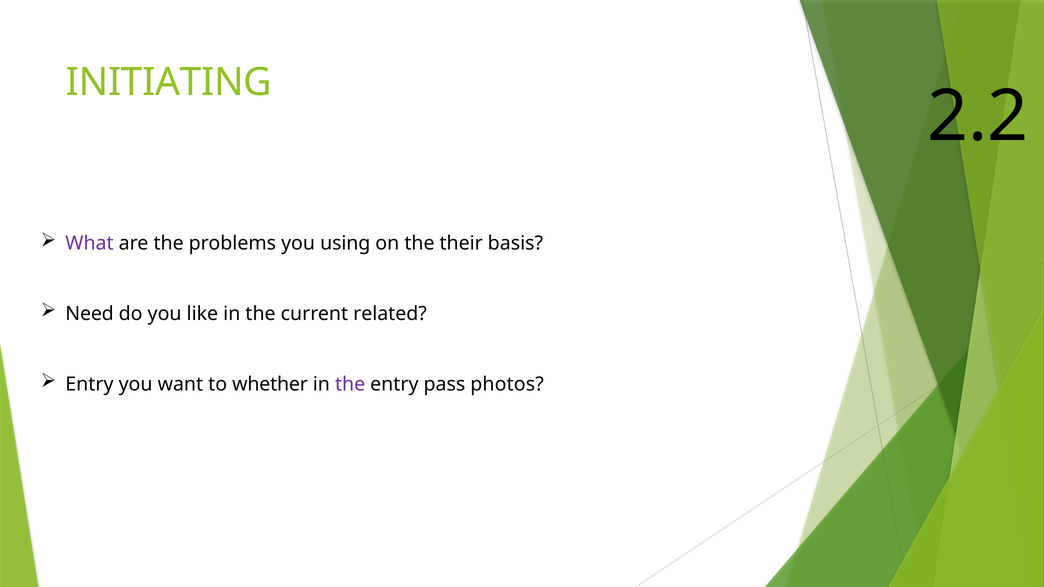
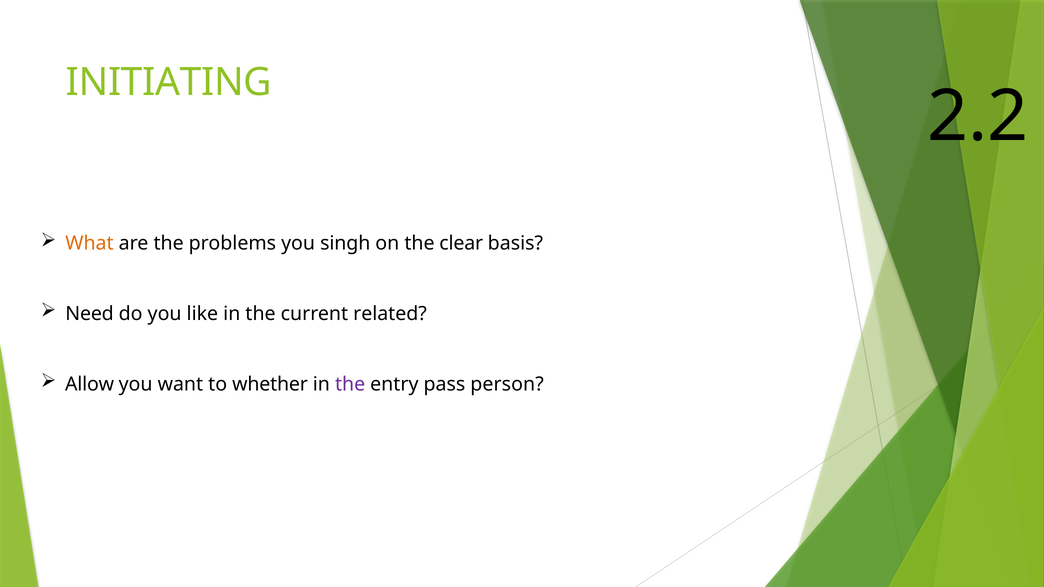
What colour: purple -> orange
using: using -> singh
their: their -> clear
Entry at (89, 384): Entry -> Allow
photos: photos -> person
